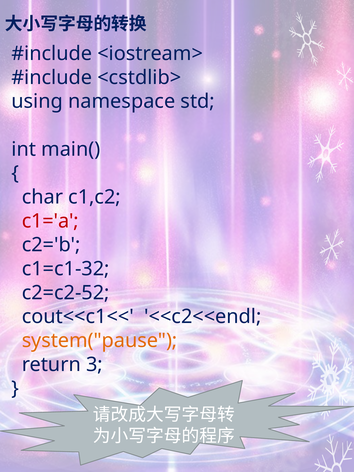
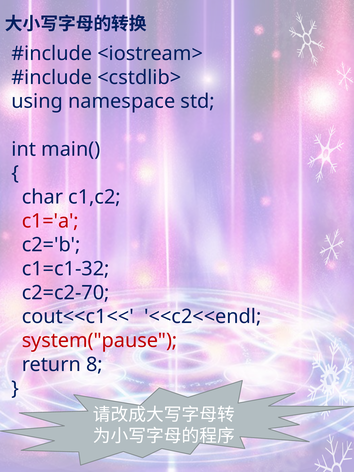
c2=c2-52: c2=c2-52 -> c2=c2-70
system("pause colour: orange -> red
3: 3 -> 8
